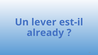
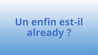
lever: lever -> enfin
